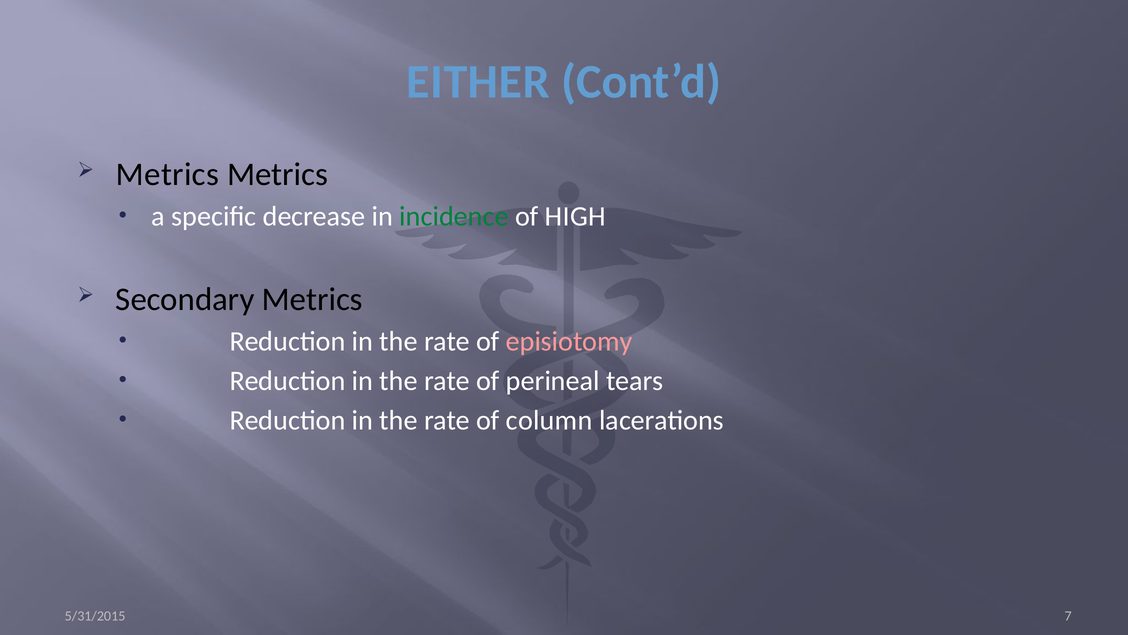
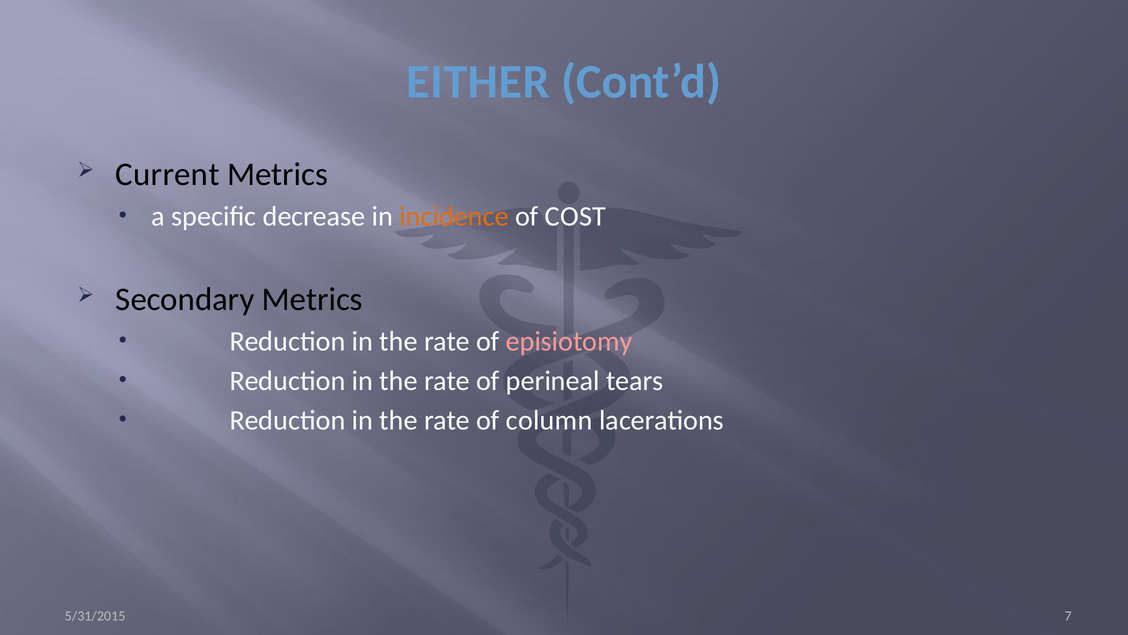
Metrics at (167, 174): Metrics -> Current
incidence colour: green -> orange
HIGH: HIGH -> COST
